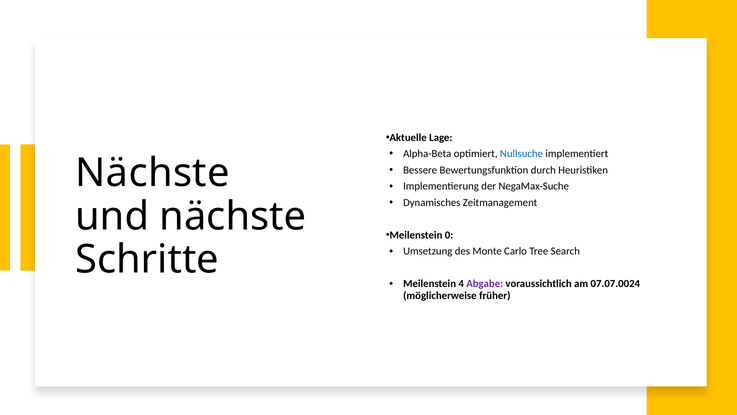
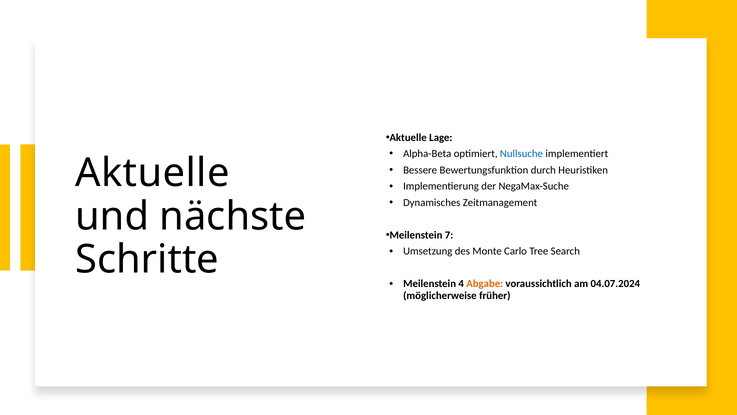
Nächste at (152, 173): Nächste -> Aktuelle
0: 0 -> 7
Abgabe colour: purple -> orange
07.07.0024: 07.07.0024 -> 04.07.2024
